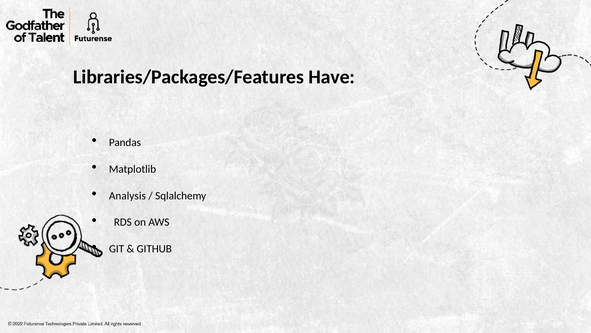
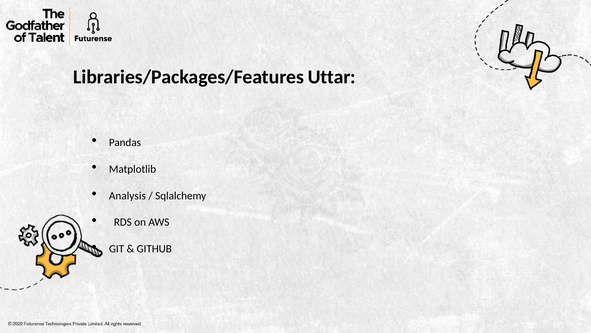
Have: Have -> Uttar
